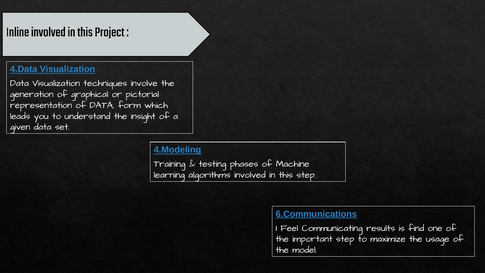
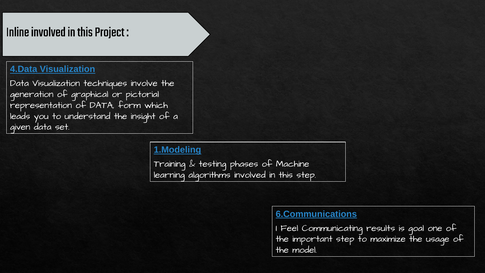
4.Modeling: 4.Modeling -> 1.Modeling
find: find -> goal
